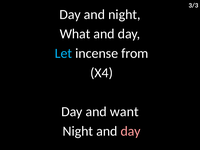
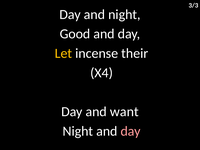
What: What -> Good
Let colour: light blue -> yellow
from: from -> their
